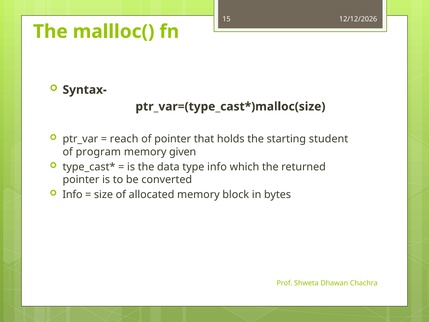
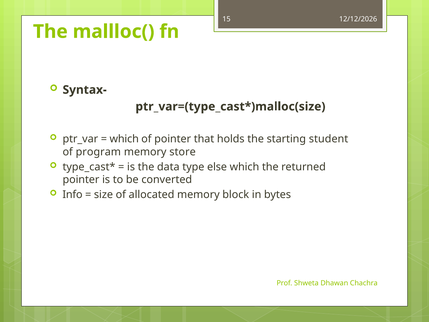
reach at (124, 139): reach -> which
given: given -> store
type info: info -> else
